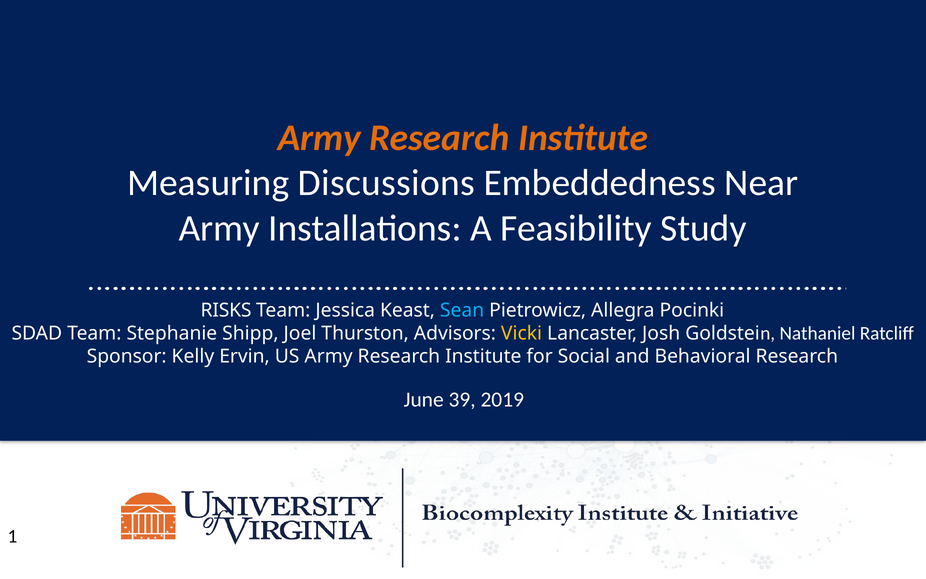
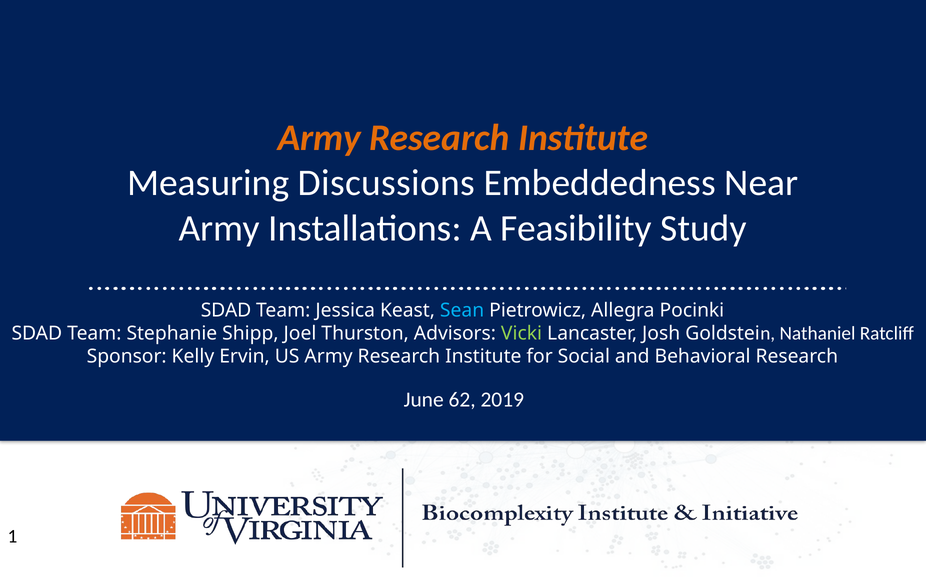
RISKS at (226, 310): RISKS -> SDAD
Vicki colour: yellow -> light green
39: 39 -> 62
